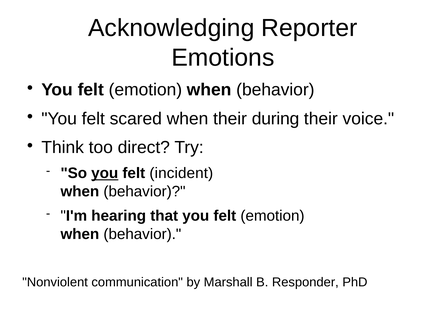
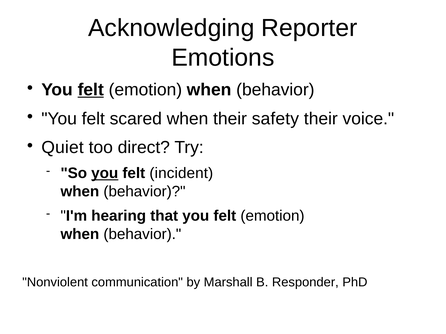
felt at (91, 90) underline: none -> present
during: during -> safety
Think: Think -> Quiet
